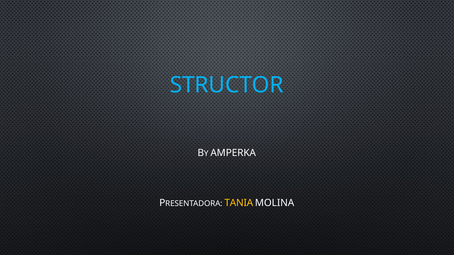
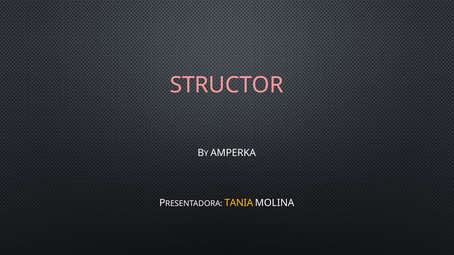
STRUCTOR colour: light blue -> pink
